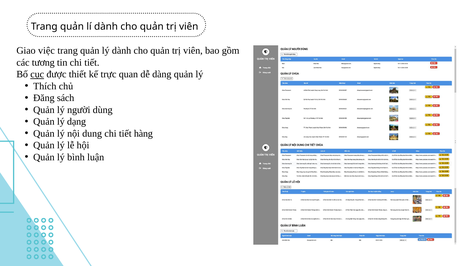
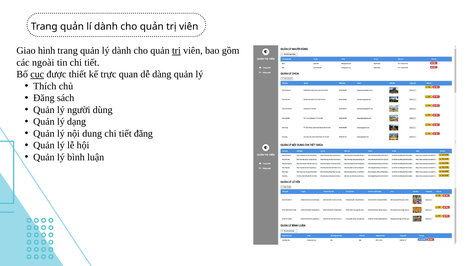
việc: việc -> hình
trị underline: none -> present
tương: tương -> ngoài
tiết hàng: hàng -> đăng
